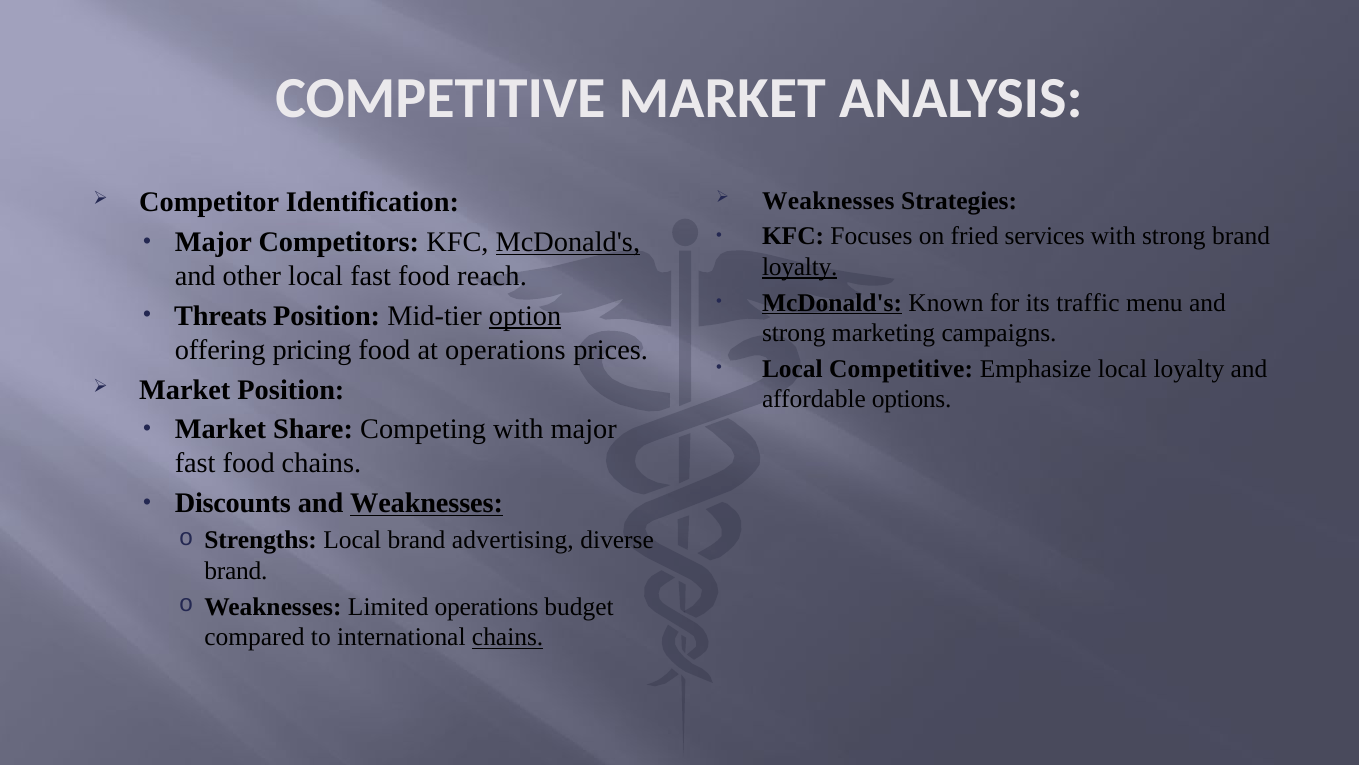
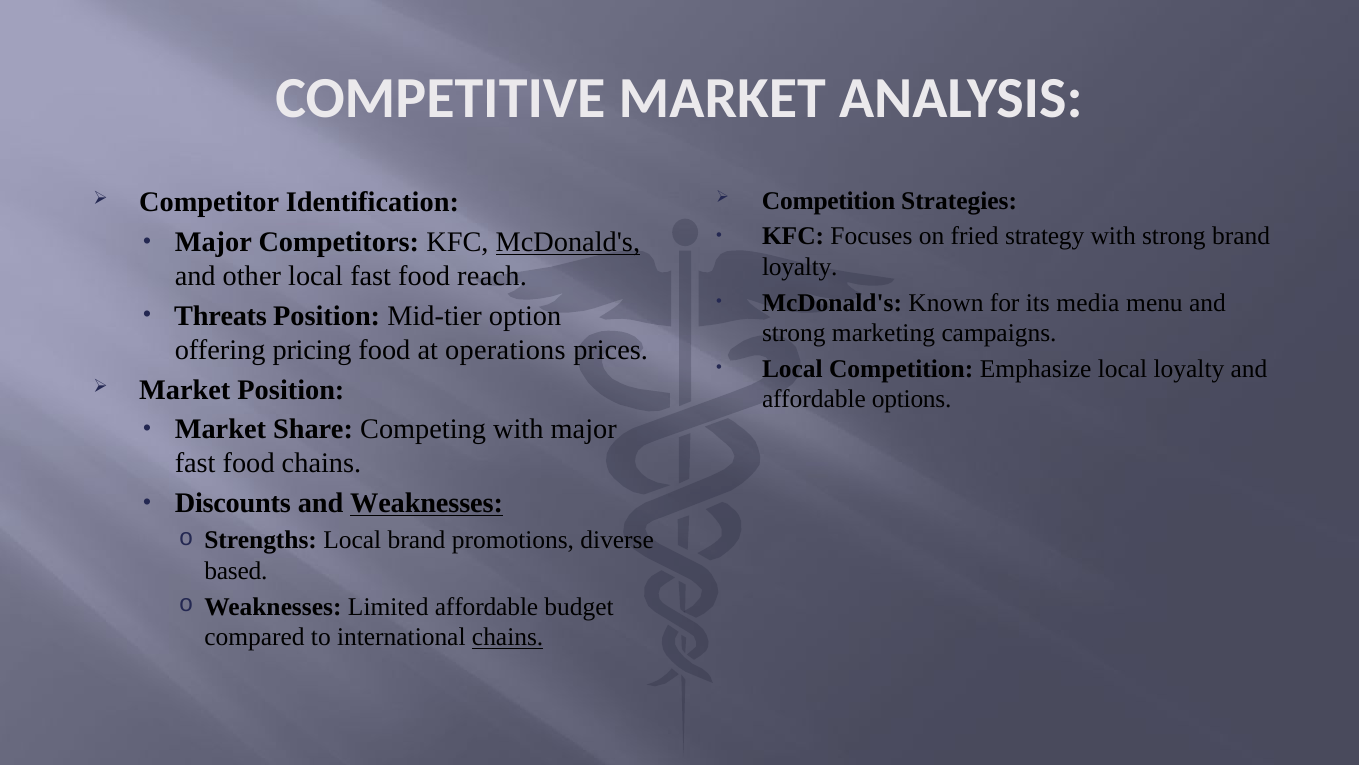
Weaknesses at (828, 200): Weaknesses -> Competition
services: services -> strategy
loyalty at (800, 267) underline: present -> none
McDonald's at (832, 302) underline: present -> none
traffic: traffic -> media
option underline: present -> none
Local Competitive: Competitive -> Competition
advertising: advertising -> promotions
brand at (236, 571): brand -> based
Limited operations: operations -> affordable
